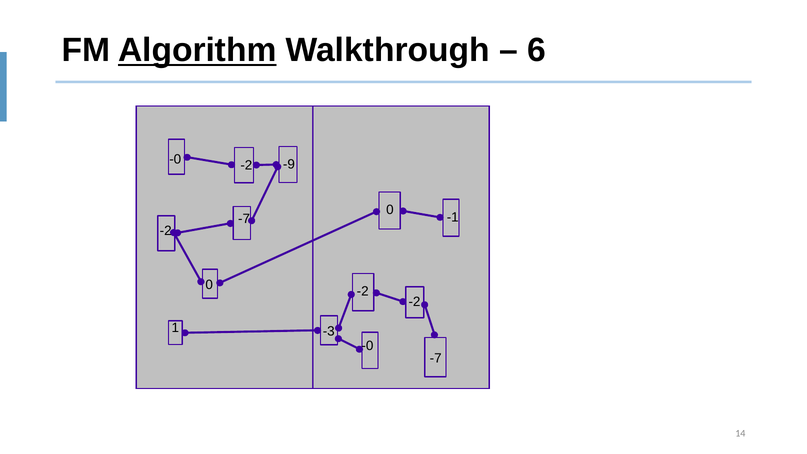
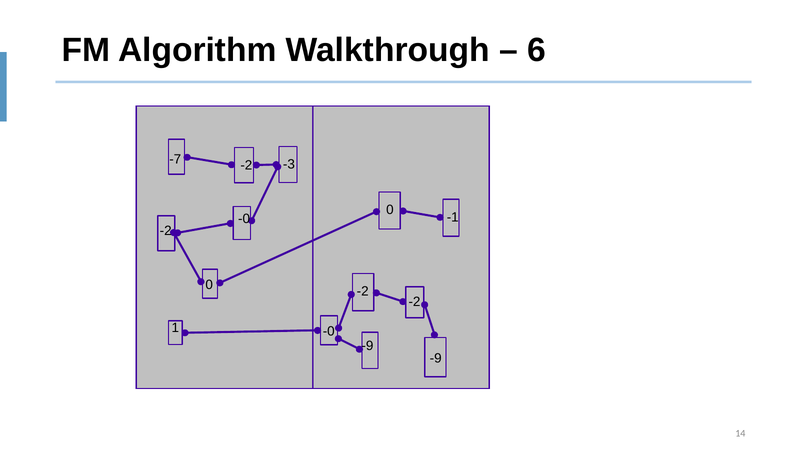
Algorithm underline: present -> none
-0 at (175, 159): -0 -> -7
-9: -9 -> -3
-7 at (244, 219): -7 -> -0
1 -3: -3 -> -0
-0 at (367, 346): -0 -> -9
-7 at (436, 358): -7 -> -9
